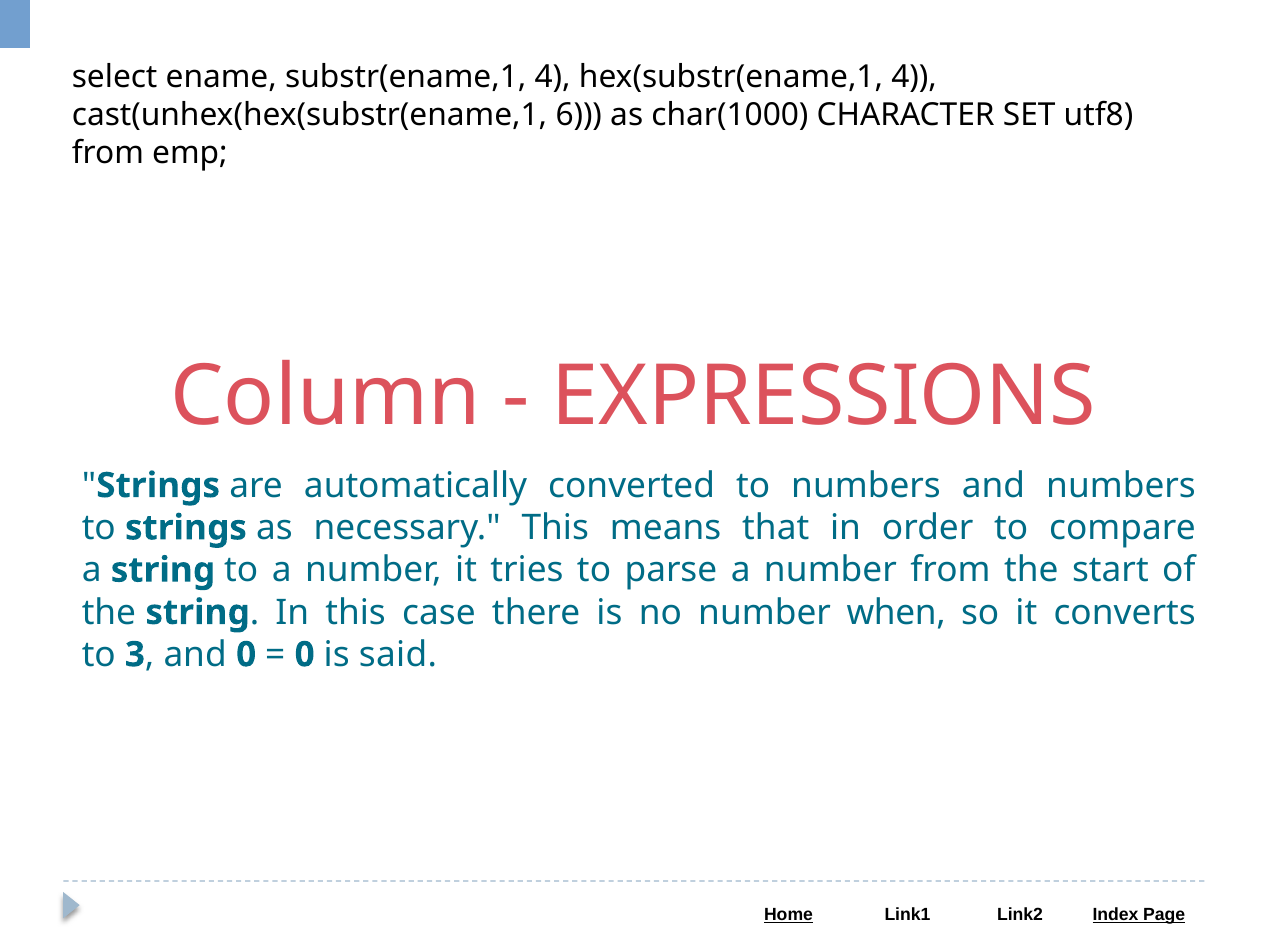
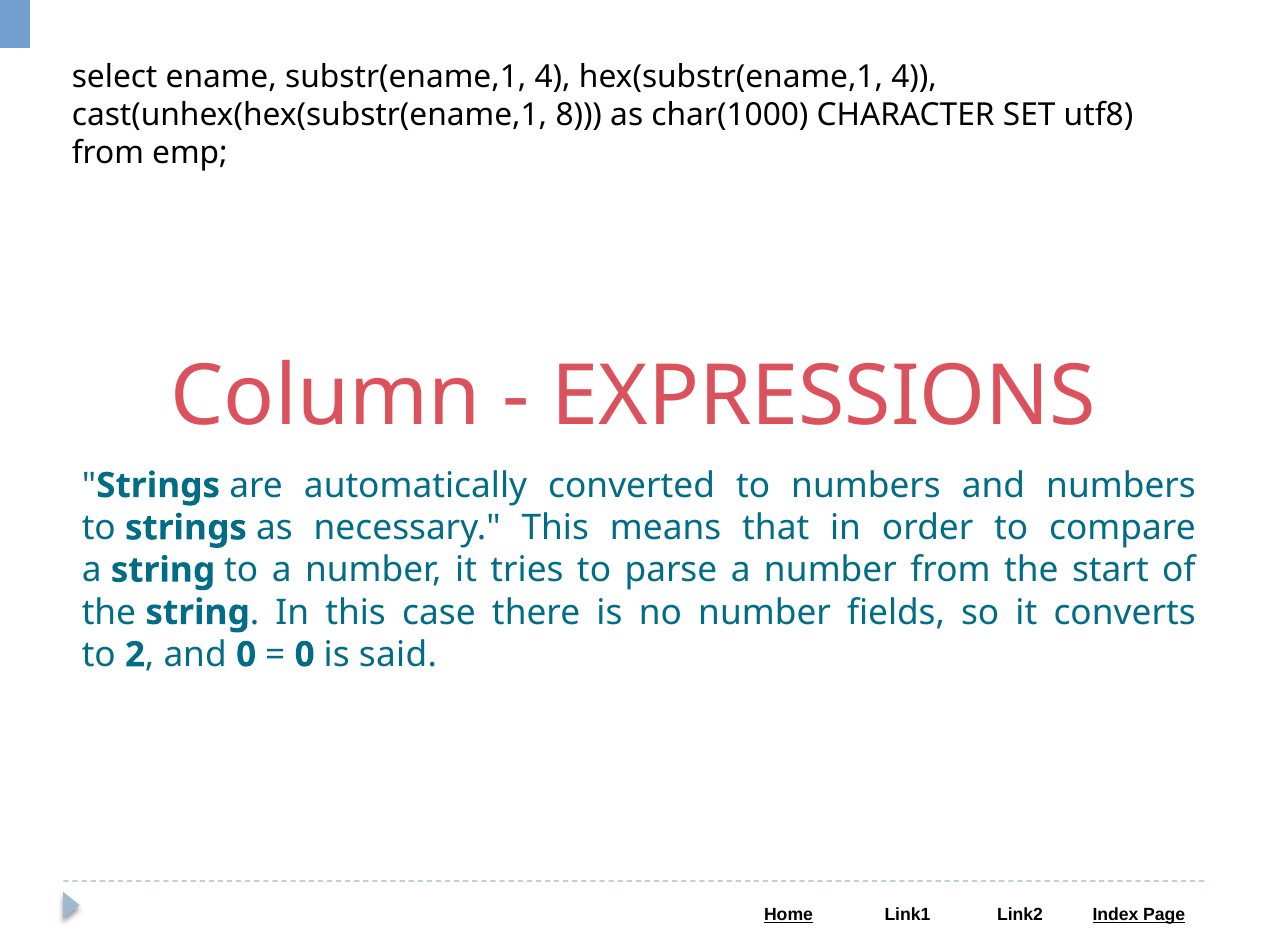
6: 6 -> 8
when: when -> fields
3: 3 -> 2
